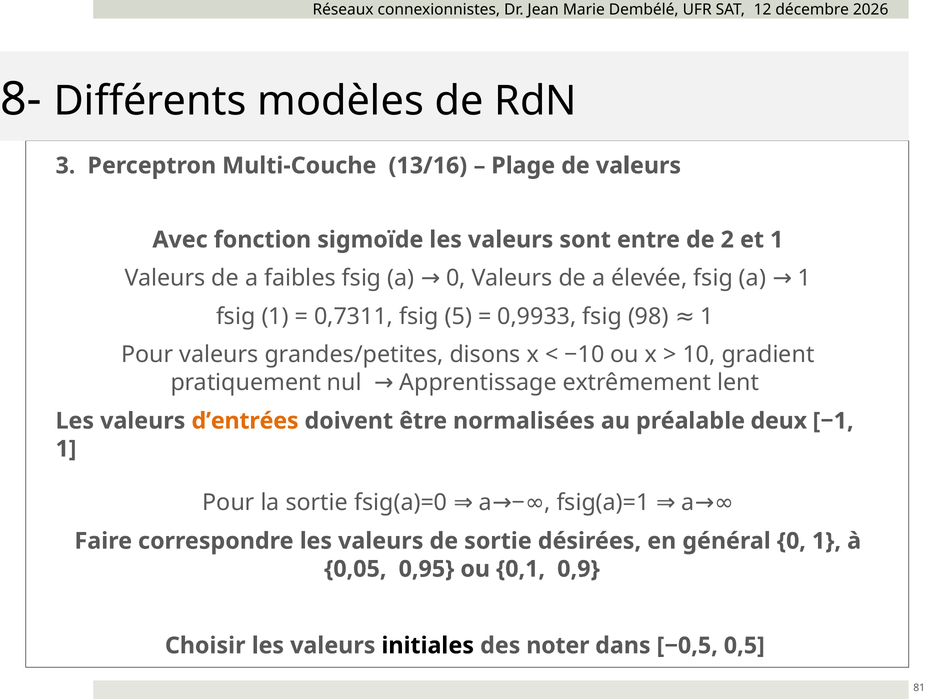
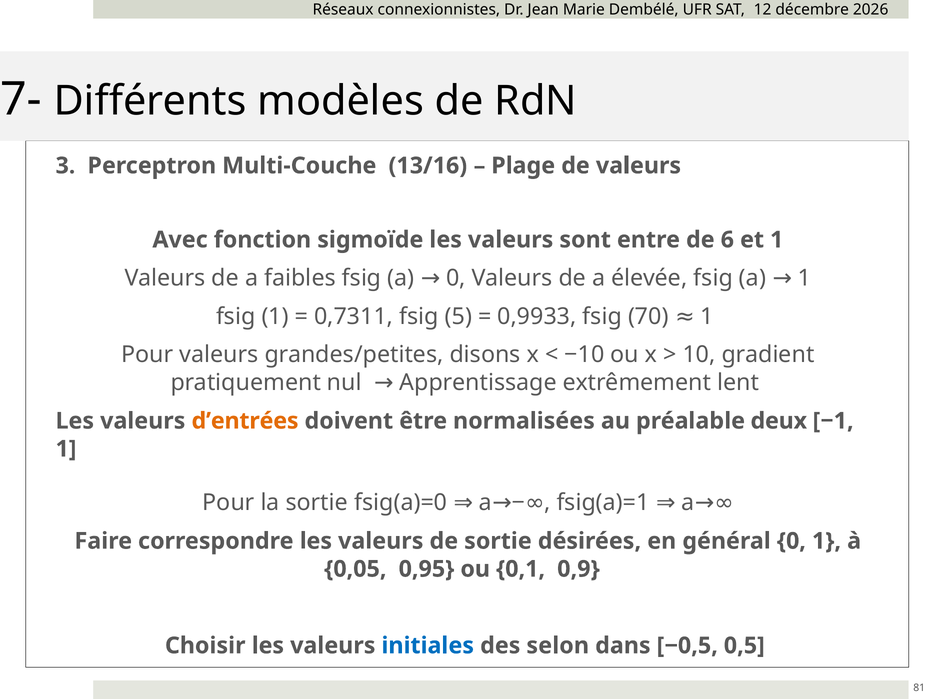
8-: 8- -> 7-
2: 2 -> 6
98: 98 -> 70
initiales colour: black -> blue
noter: noter -> selon
